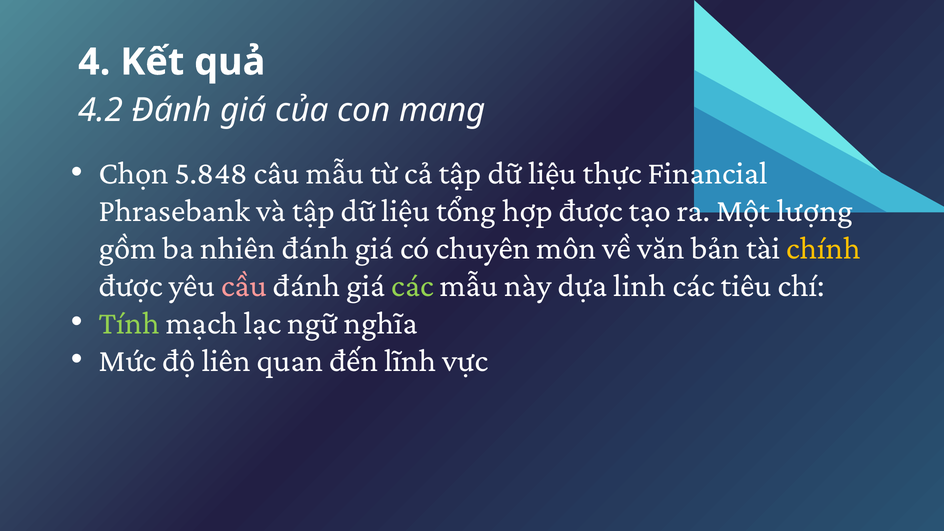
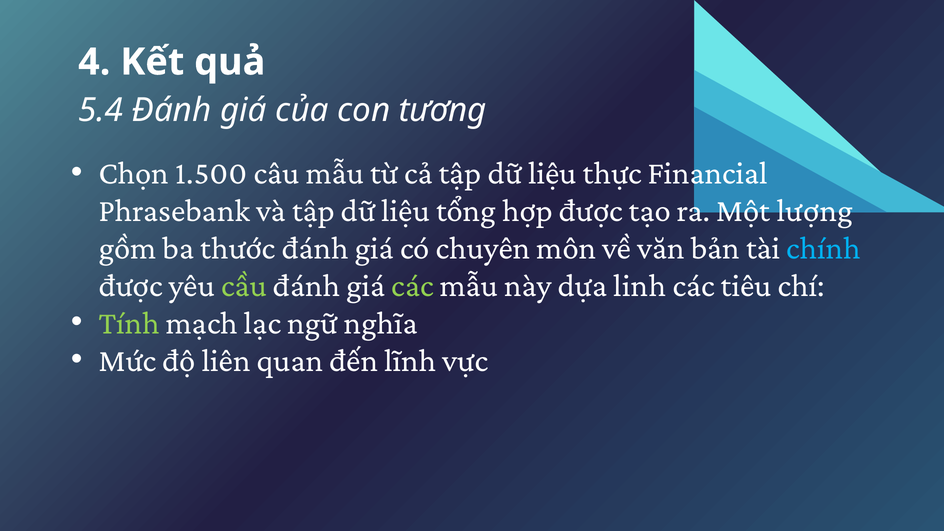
4.2: 4.2 -> 5.4
mang: mang -> tương
5.848: 5.848 -> 1.500
nhiên: nhiên -> thước
chính colour: yellow -> light blue
cầu colour: pink -> light green
